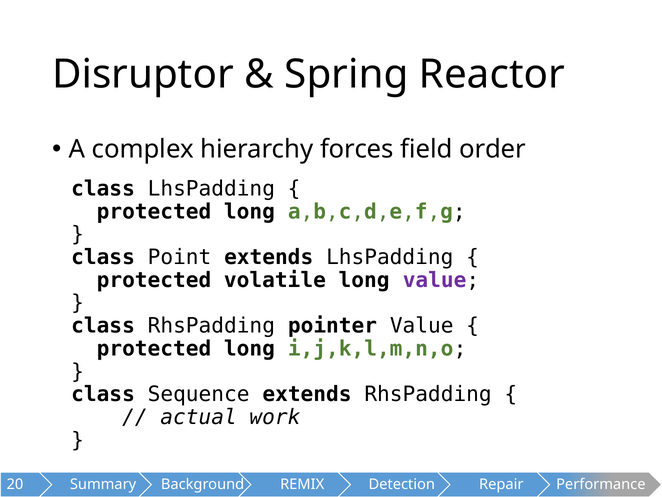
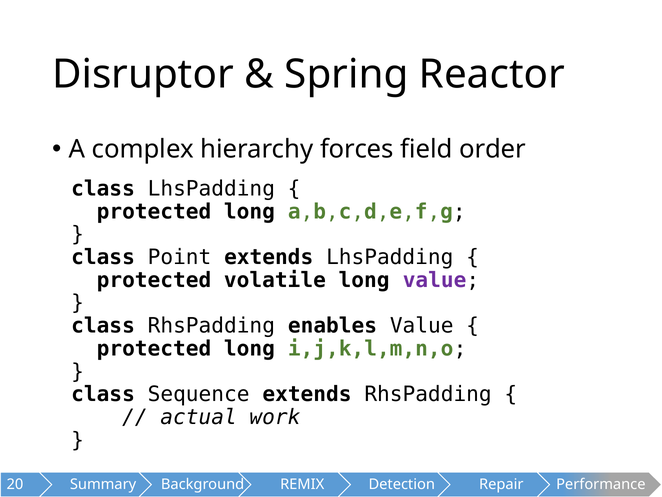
pointer: pointer -> enables
